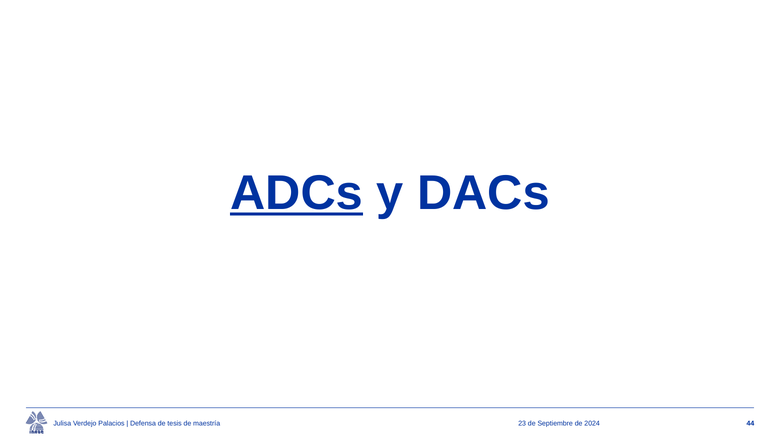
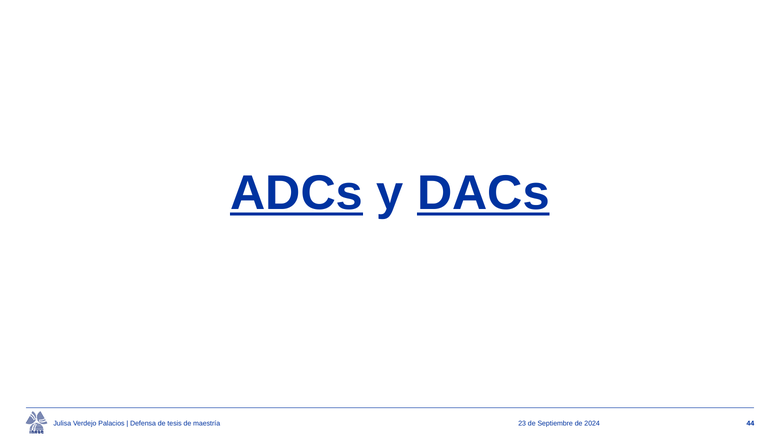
DACs underline: none -> present
